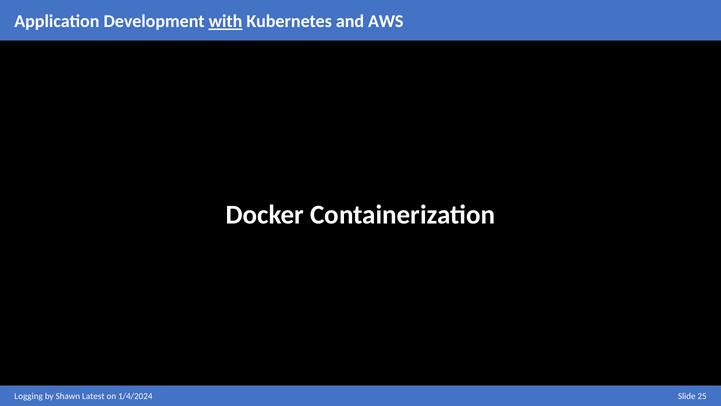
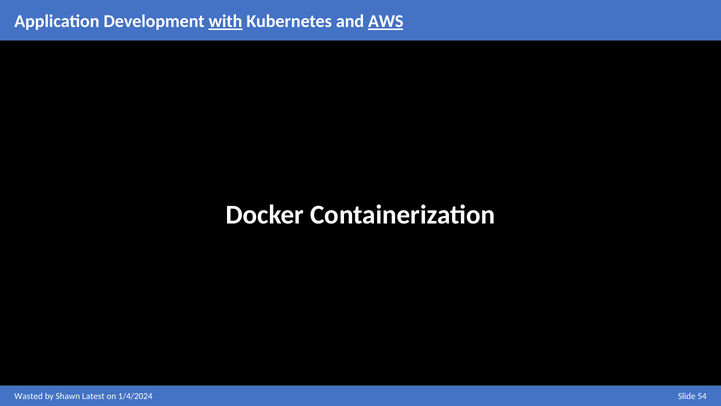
AWS underline: none -> present
Logging: Logging -> Wasted
25: 25 -> 54
